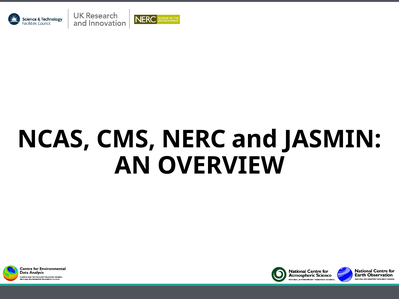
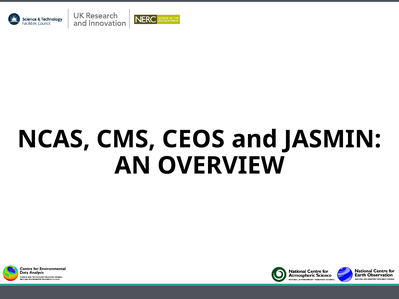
NERC: NERC -> CEOS
